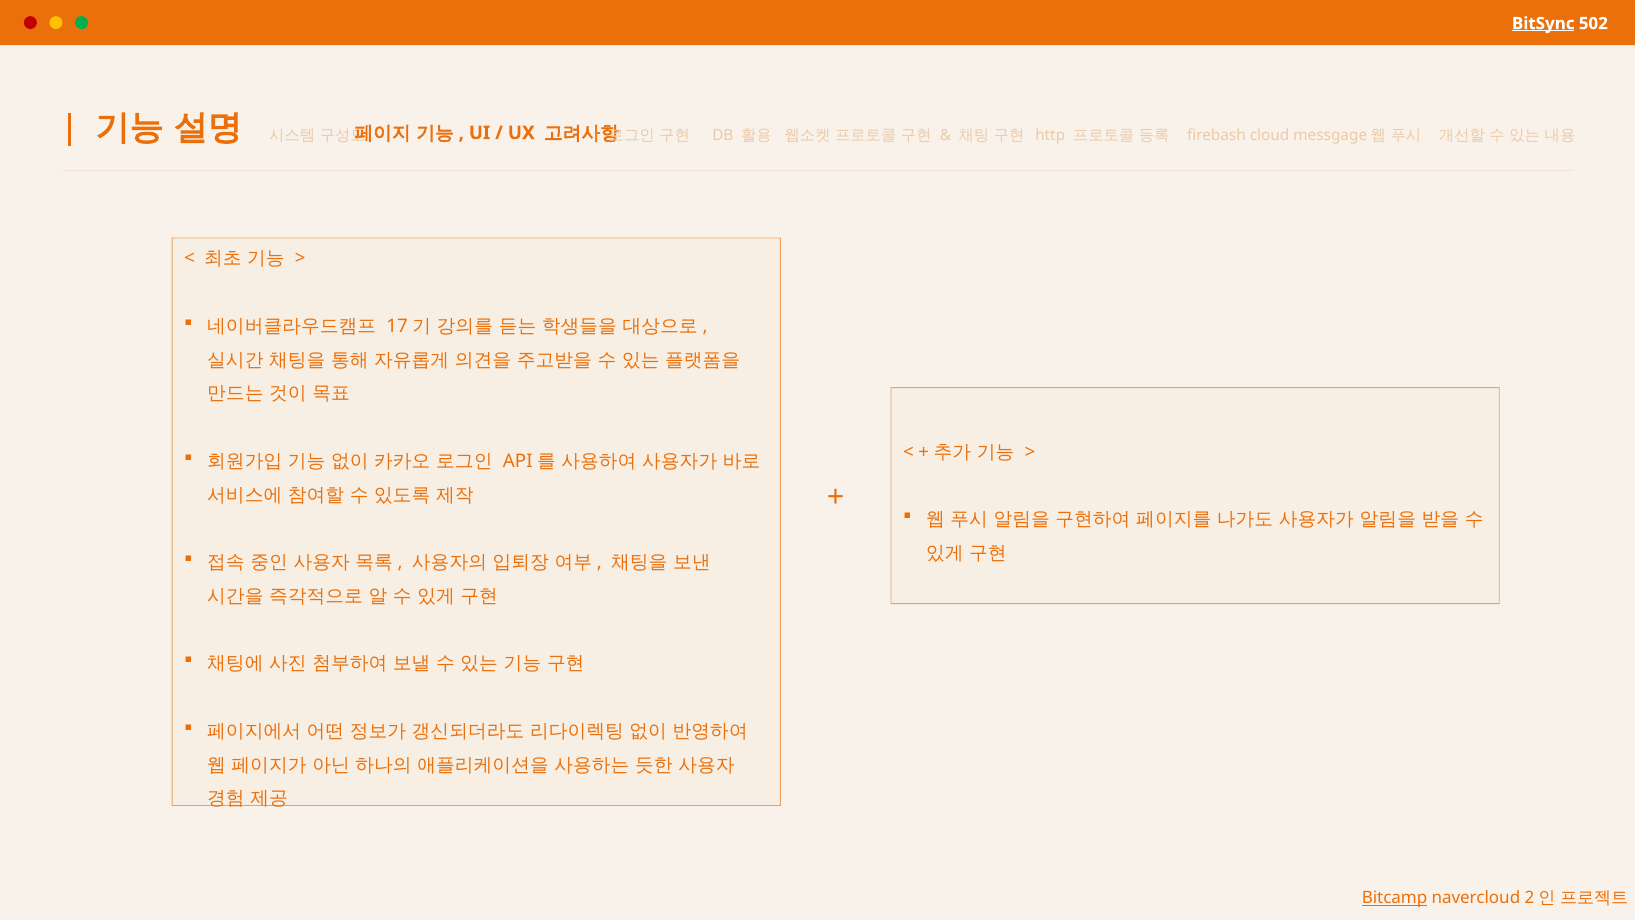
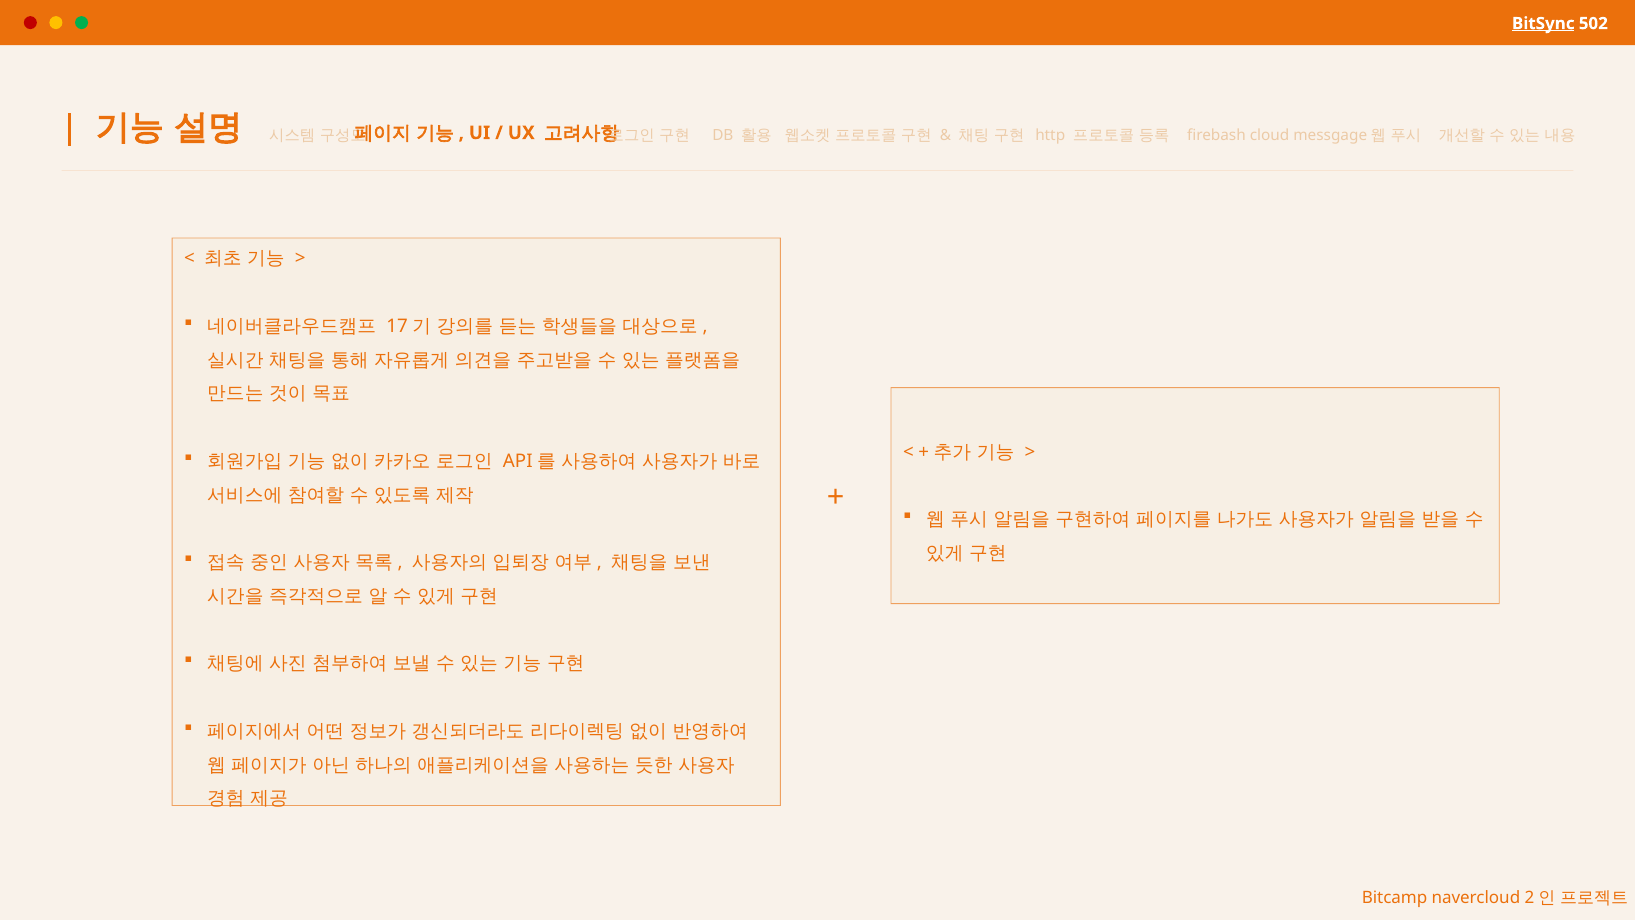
Bitcamp underline: present -> none
